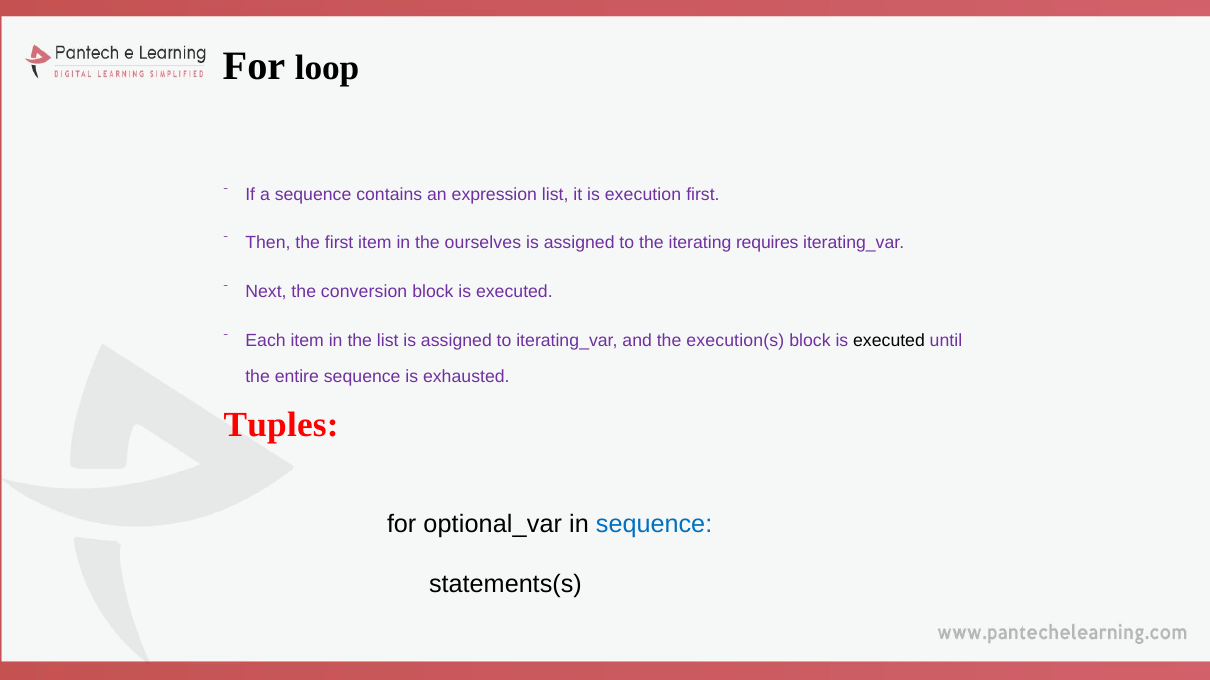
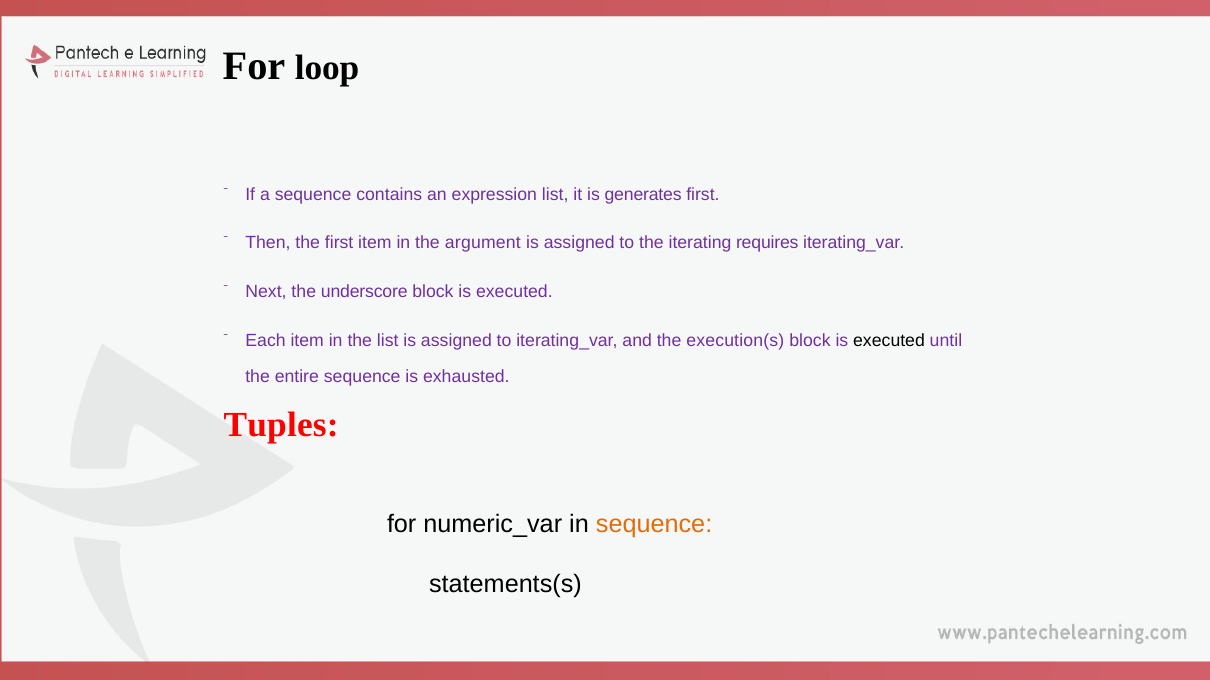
execution: execution -> generates
ourselves: ourselves -> argument
conversion: conversion -> underscore
optional_var: optional_var -> numeric_var
sequence at (654, 525) colour: blue -> orange
